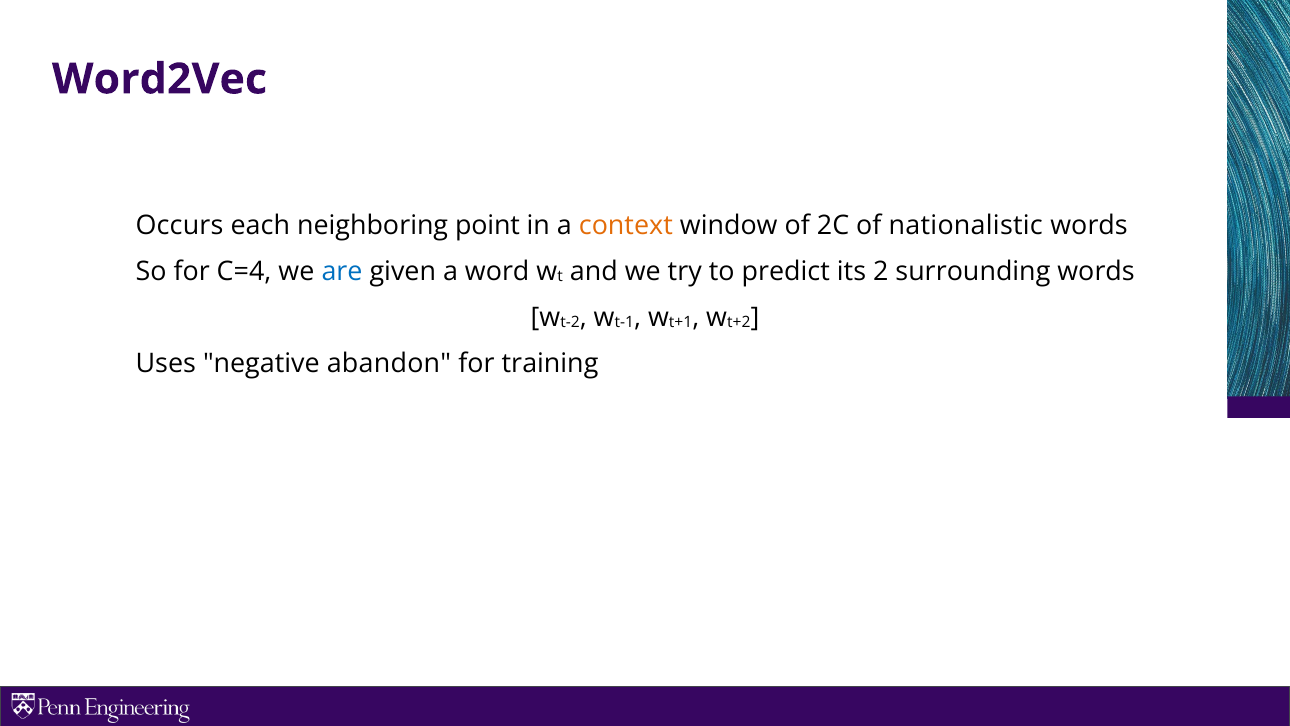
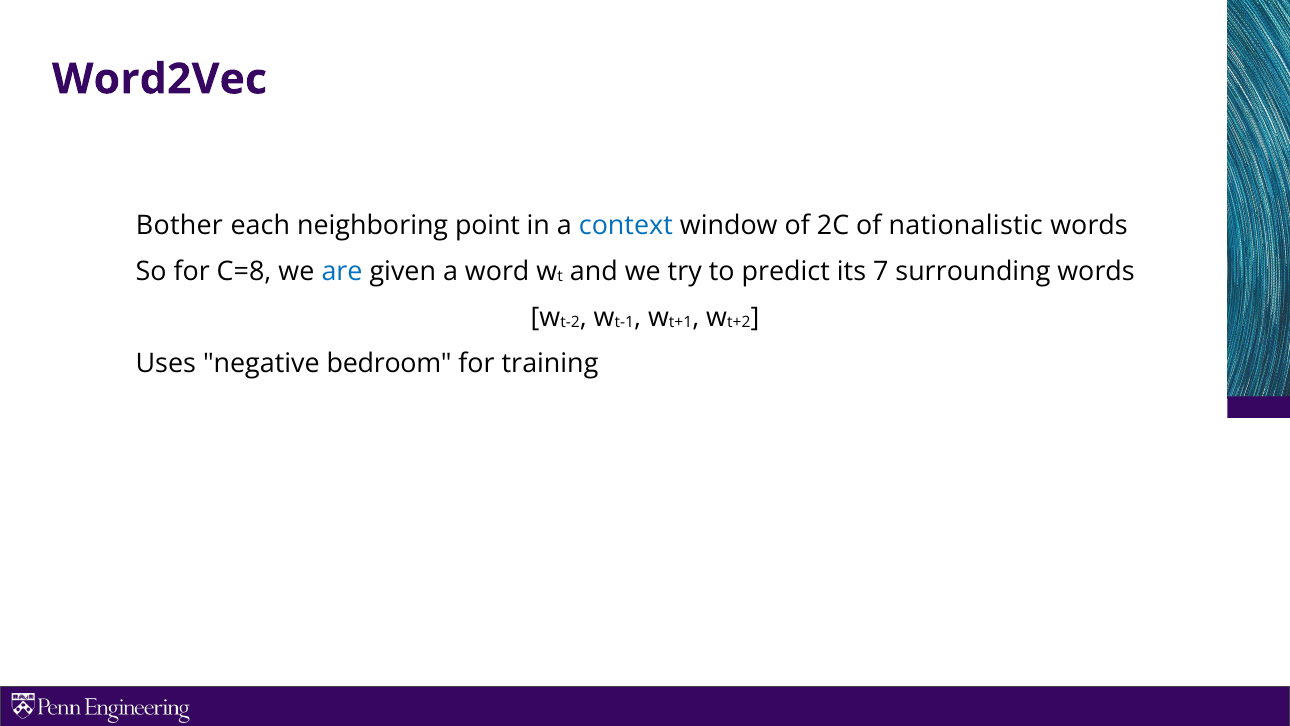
Occurs: Occurs -> Bother
context colour: orange -> blue
C=4: C=4 -> C=8
2: 2 -> 7
abandon: abandon -> bedroom
